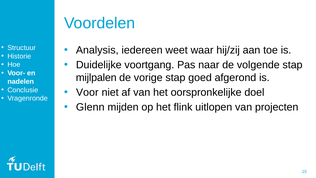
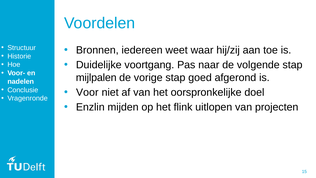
Analysis: Analysis -> Bronnen
Glenn: Glenn -> Enzlin
